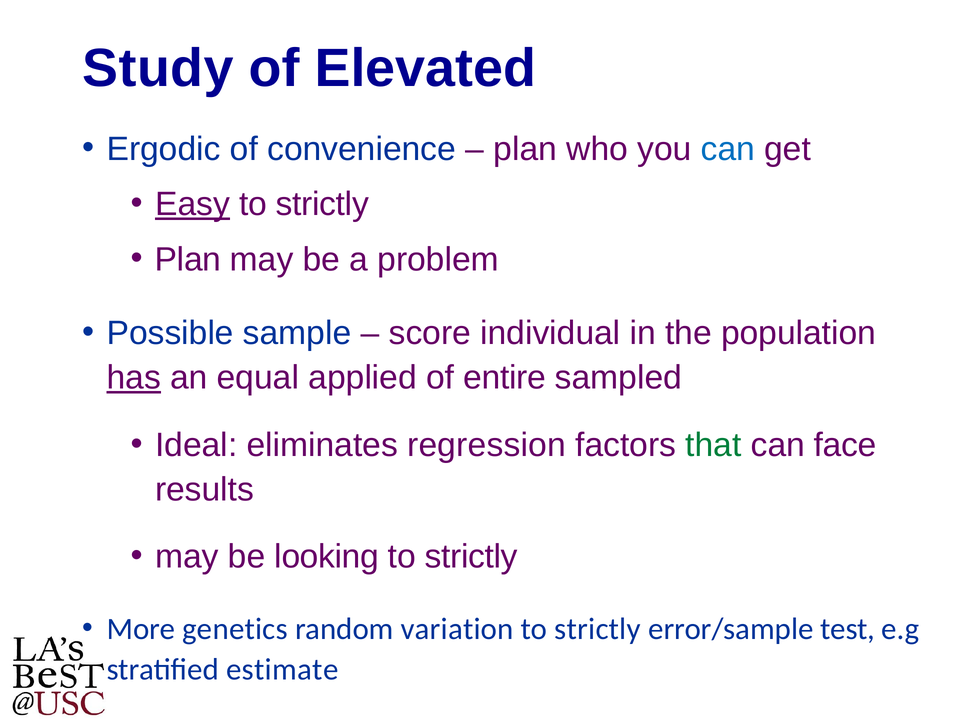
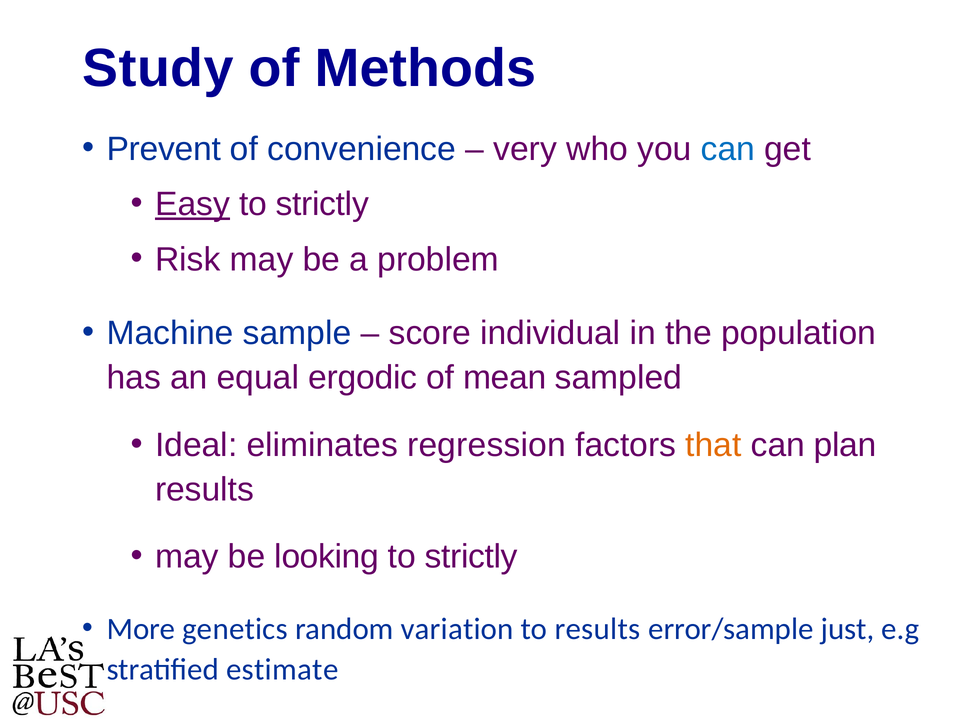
Elevated: Elevated -> Methods
Ergodic: Ergodic -> Prevent
plan at (525, 149): plan -> very
Plan at (188, 259): Plan -> Risk
Possible: Possible -> Machine
has underline: present -> none
applied: applied -> ergodic
entire: entire -> mean
that colour: green -> orange
face: face -> plan
strictly at (598, 628): strictly -> results
test: test -> just
